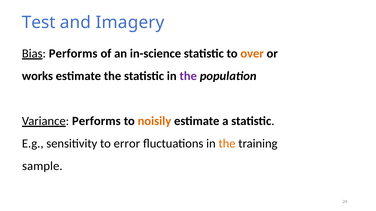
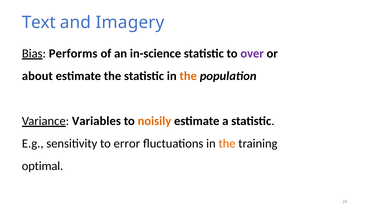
Test: Test -> Text
over colour: orange -> purple
works: works -> about
the at (188, 76) colour: purple -> orange
Variance Performs: Performs -> Variables
sample: sample -> optimal
